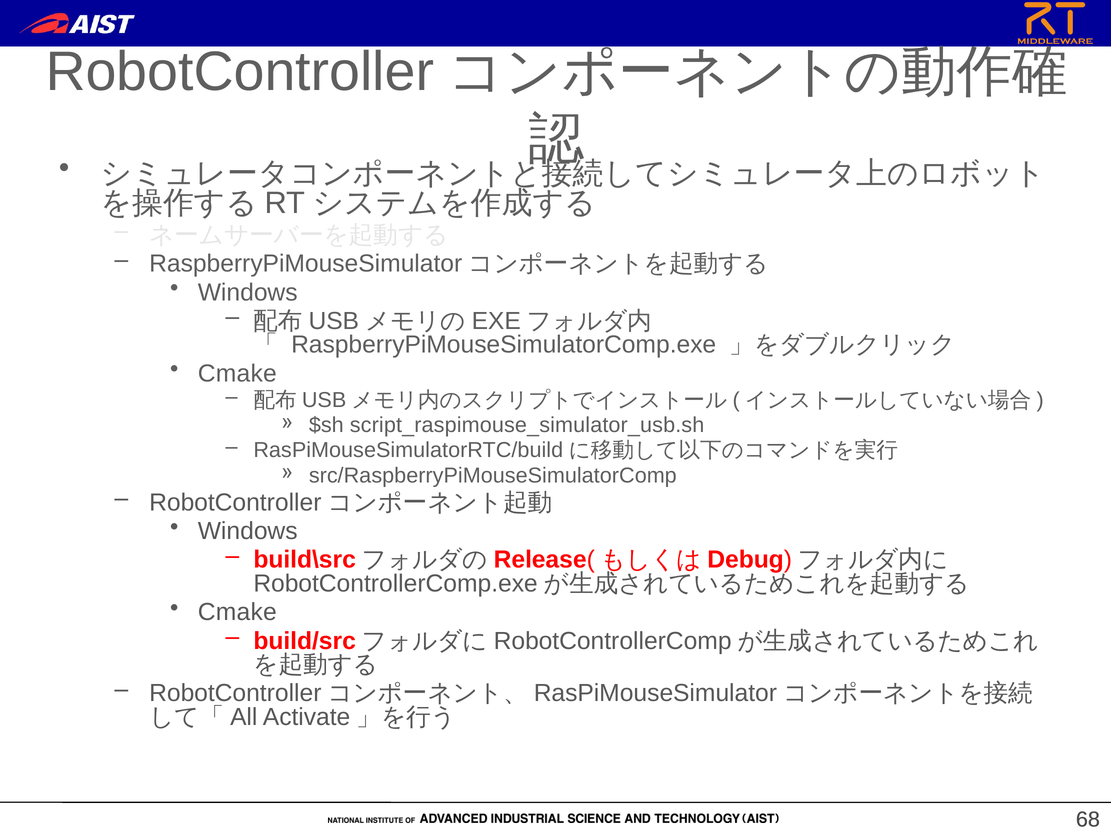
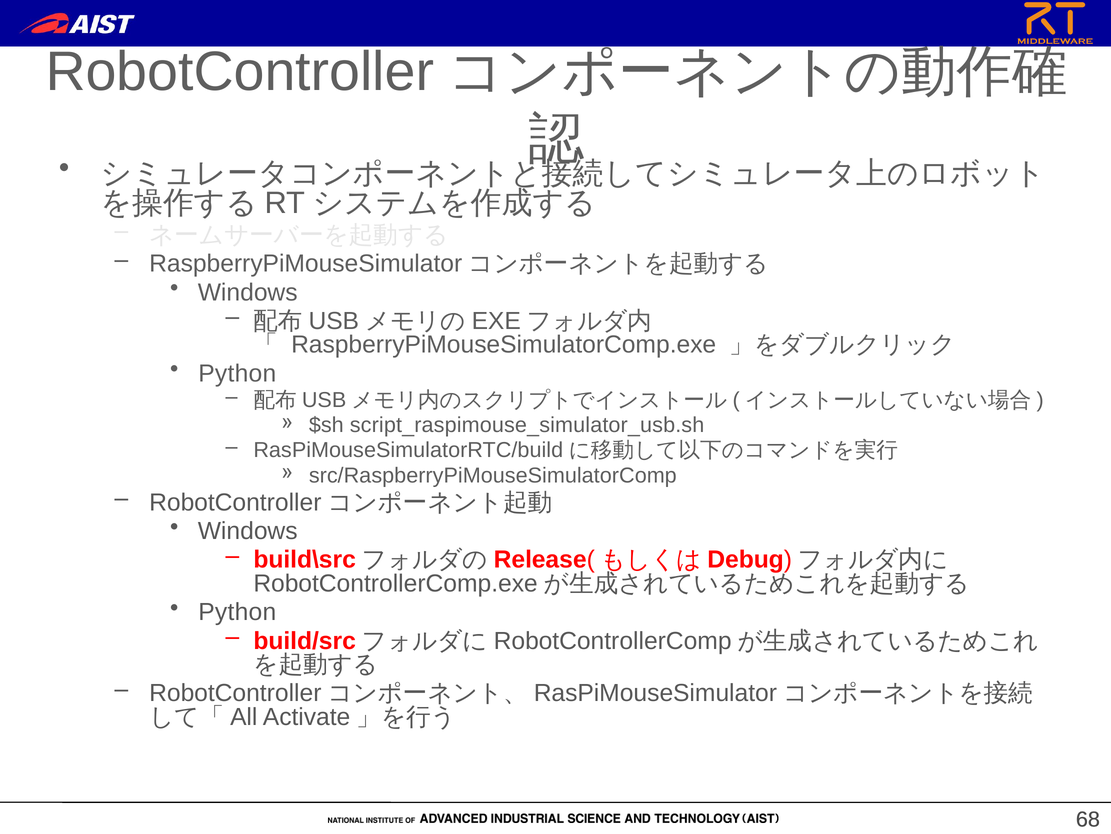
Cmake at (237, 373): Cmake -> Python
Cmake at (237, 612): Cmake -> Python
